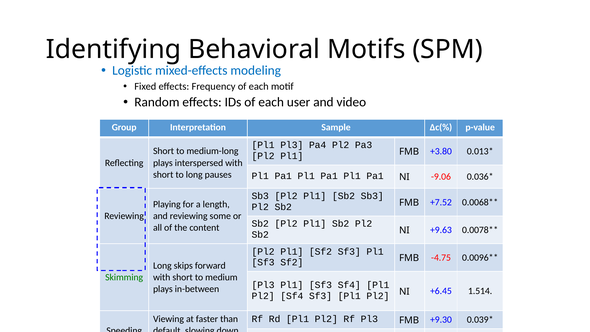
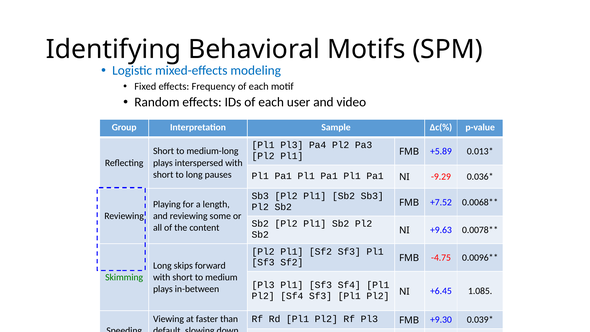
+3.80: +3.80 -> +5.89
-9.06: -9.06 -> -9.29
1.514: 1.514 -> 1.085
